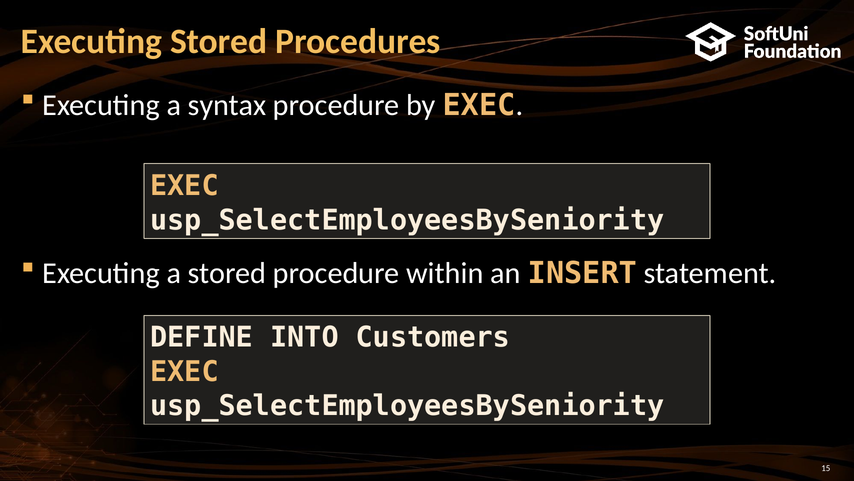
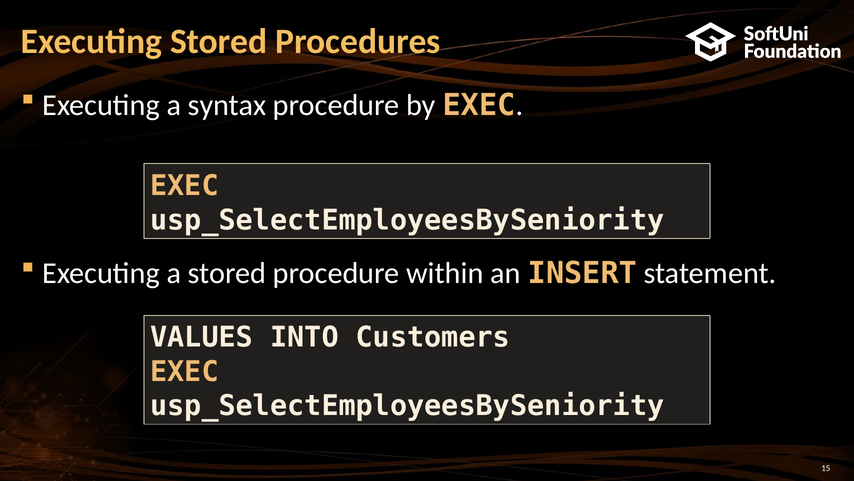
DEFINE: DEFINE -> VALUES
